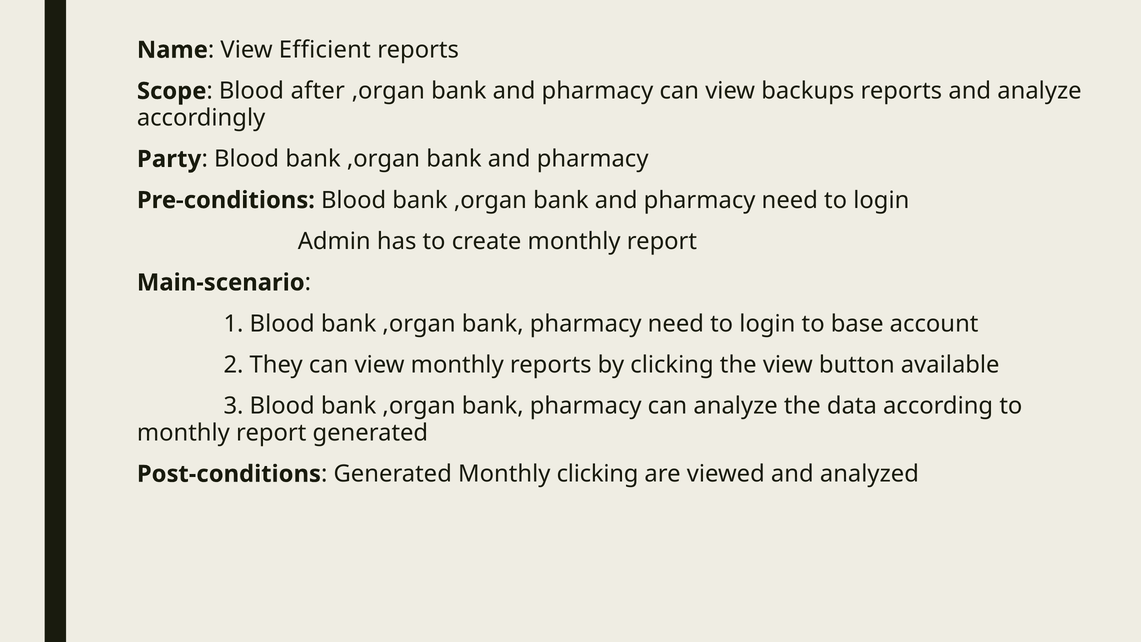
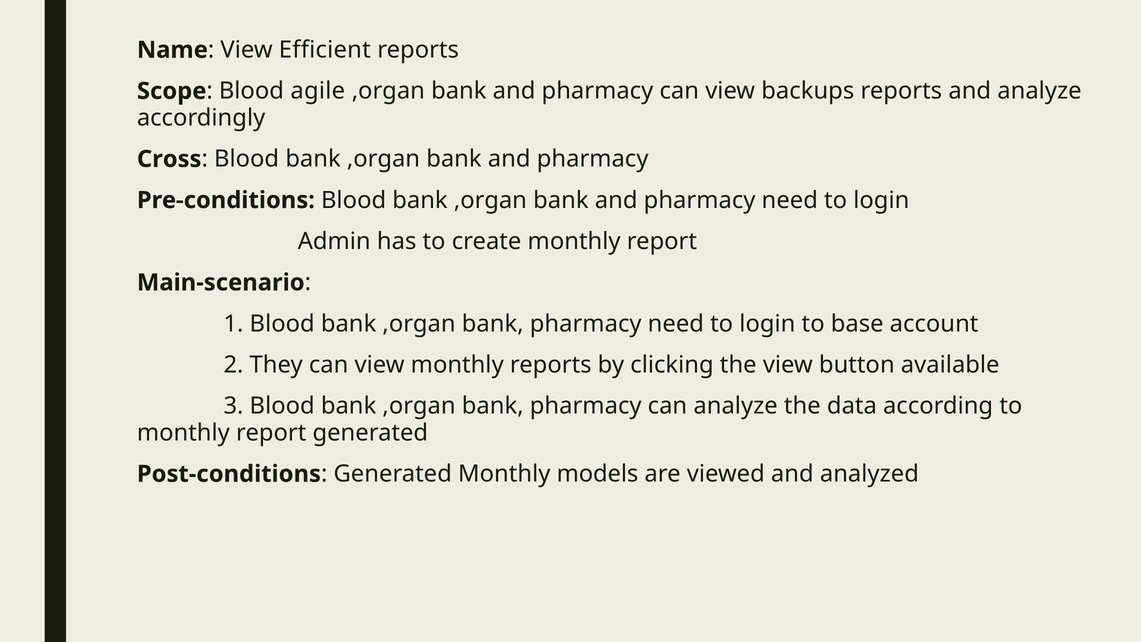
after: after -> agile
Party: Party -> Cross
Monthly clicking: clicking -> models
